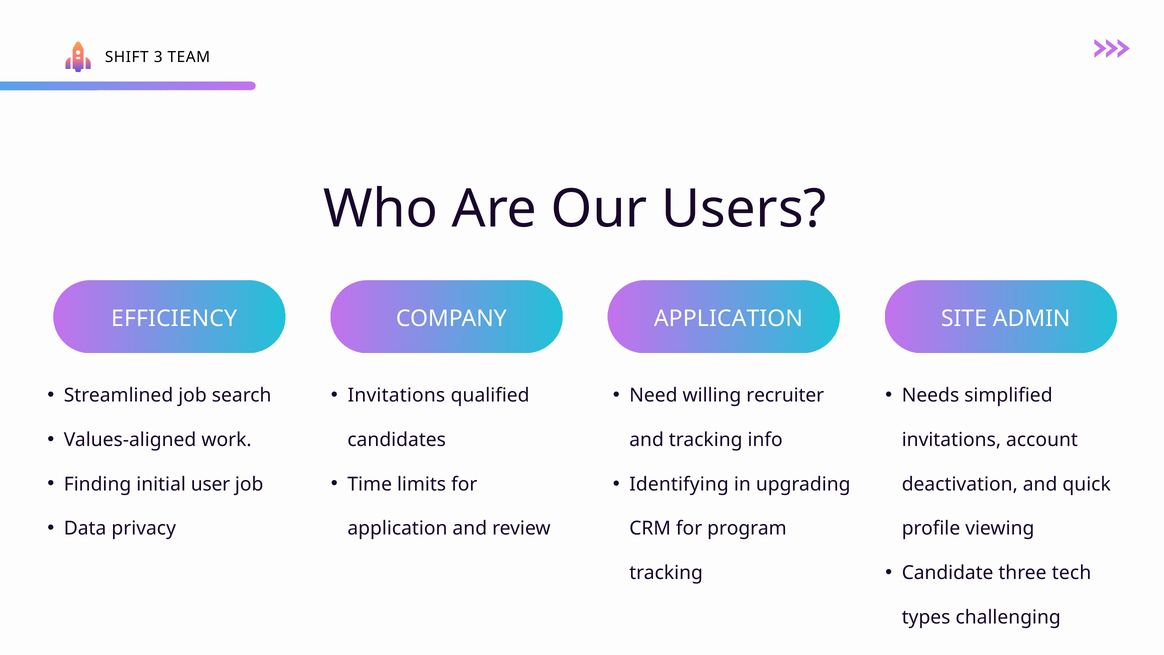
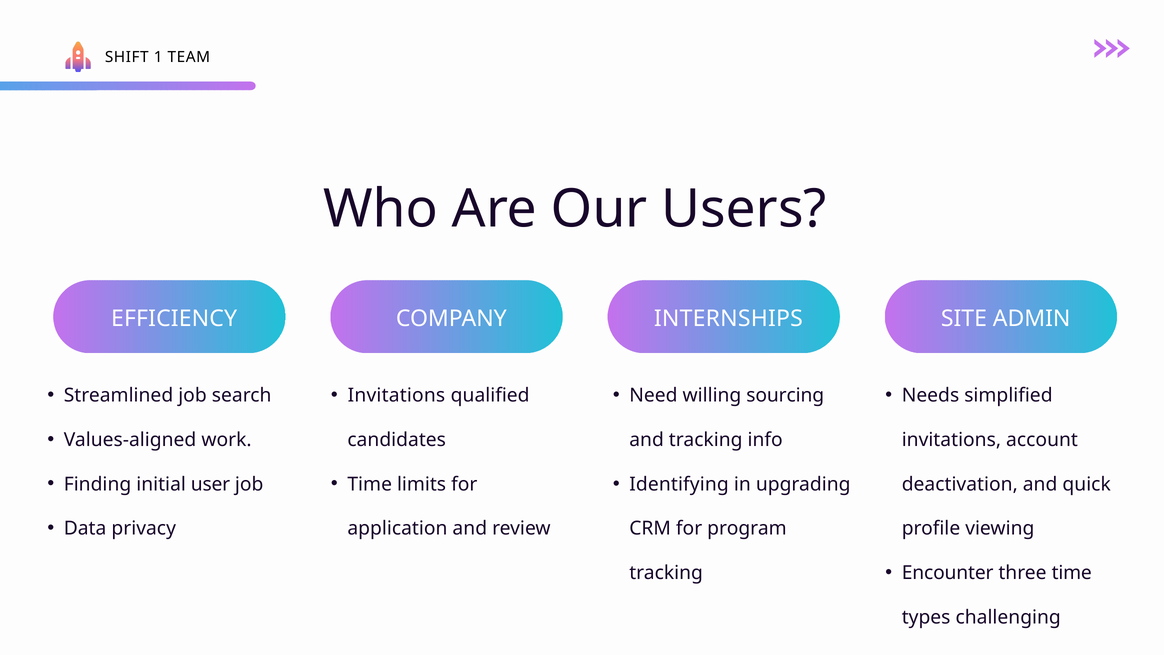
3: 3 -> 1
COMPANY APPLICATION: APPLICATION -> INTERNSHIPS
recruiter: recruiter -> sourcing
Candidate: Candidate -> Encounter
three tech: tech -> time
